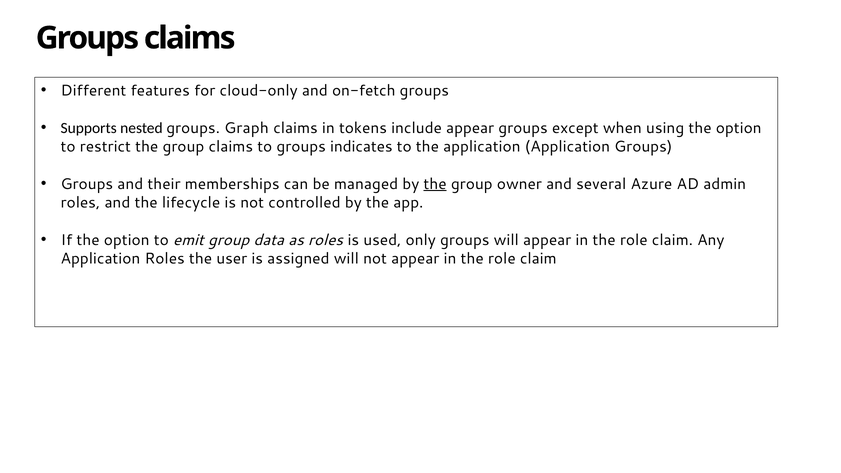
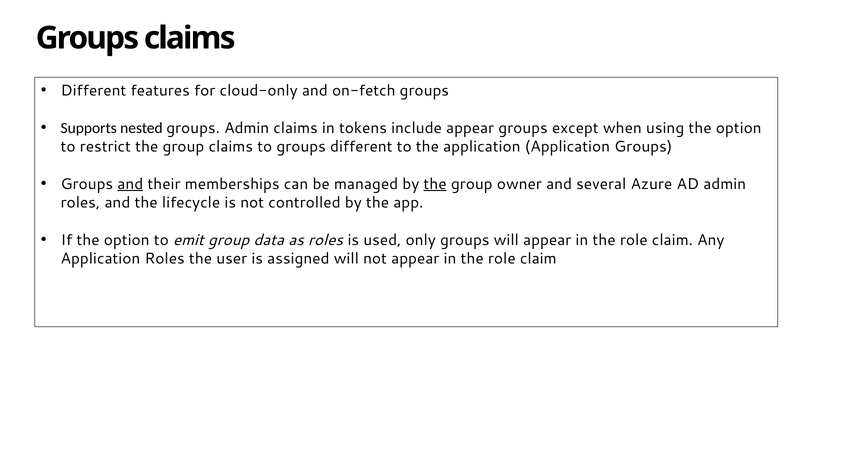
groups Graph: Graph -> Admin
groups indicates: indicates -> different
and at (130, 184) underline: none -> present
